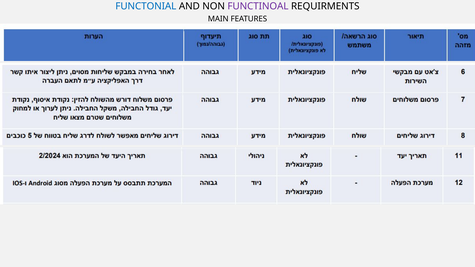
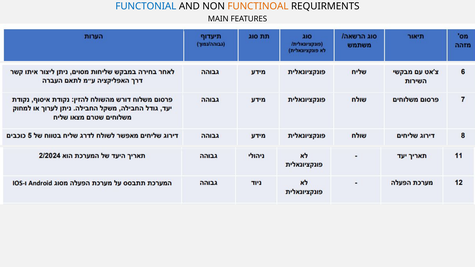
FUNCTINOAL colour: purple -> orange
